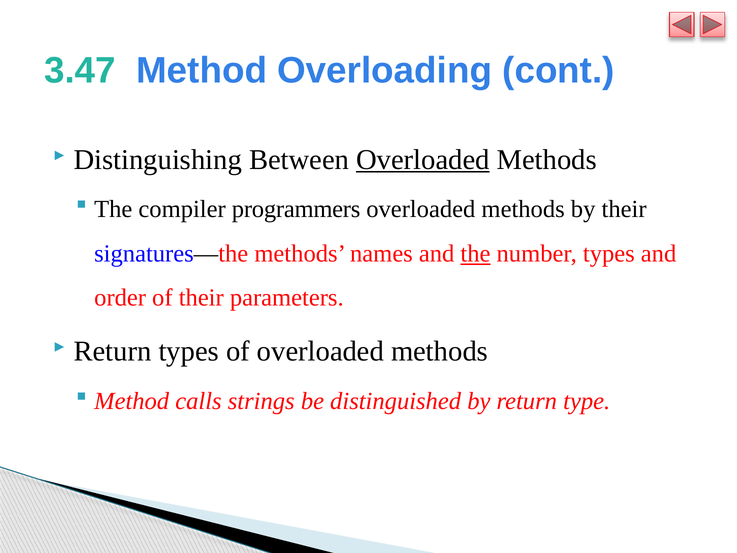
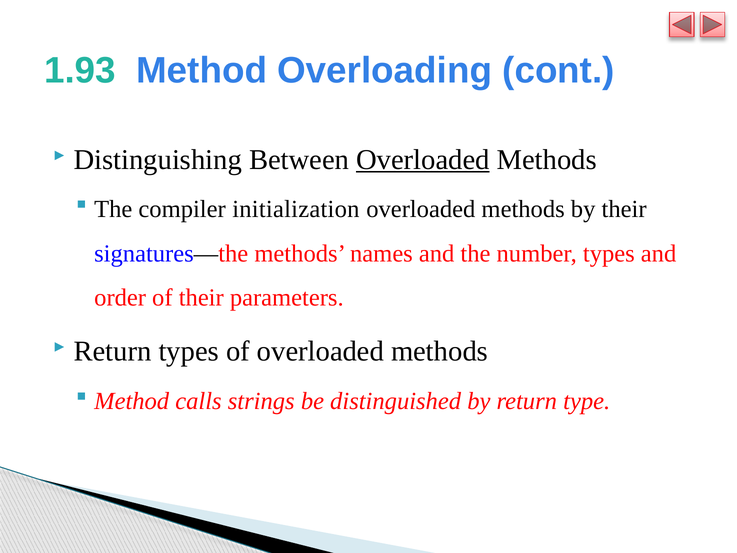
3.47: 3.47 -> 1.93
programmers: programmers -> initialization
the at (475, 253) underline: present -> none
